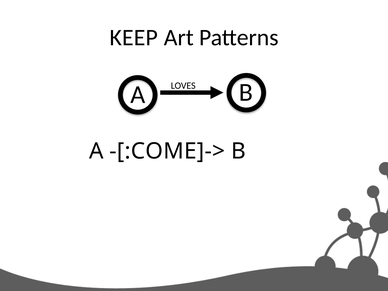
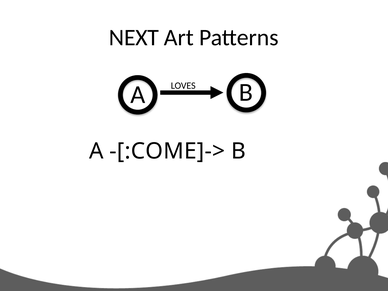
KEEP: KEEP -> NEXT
